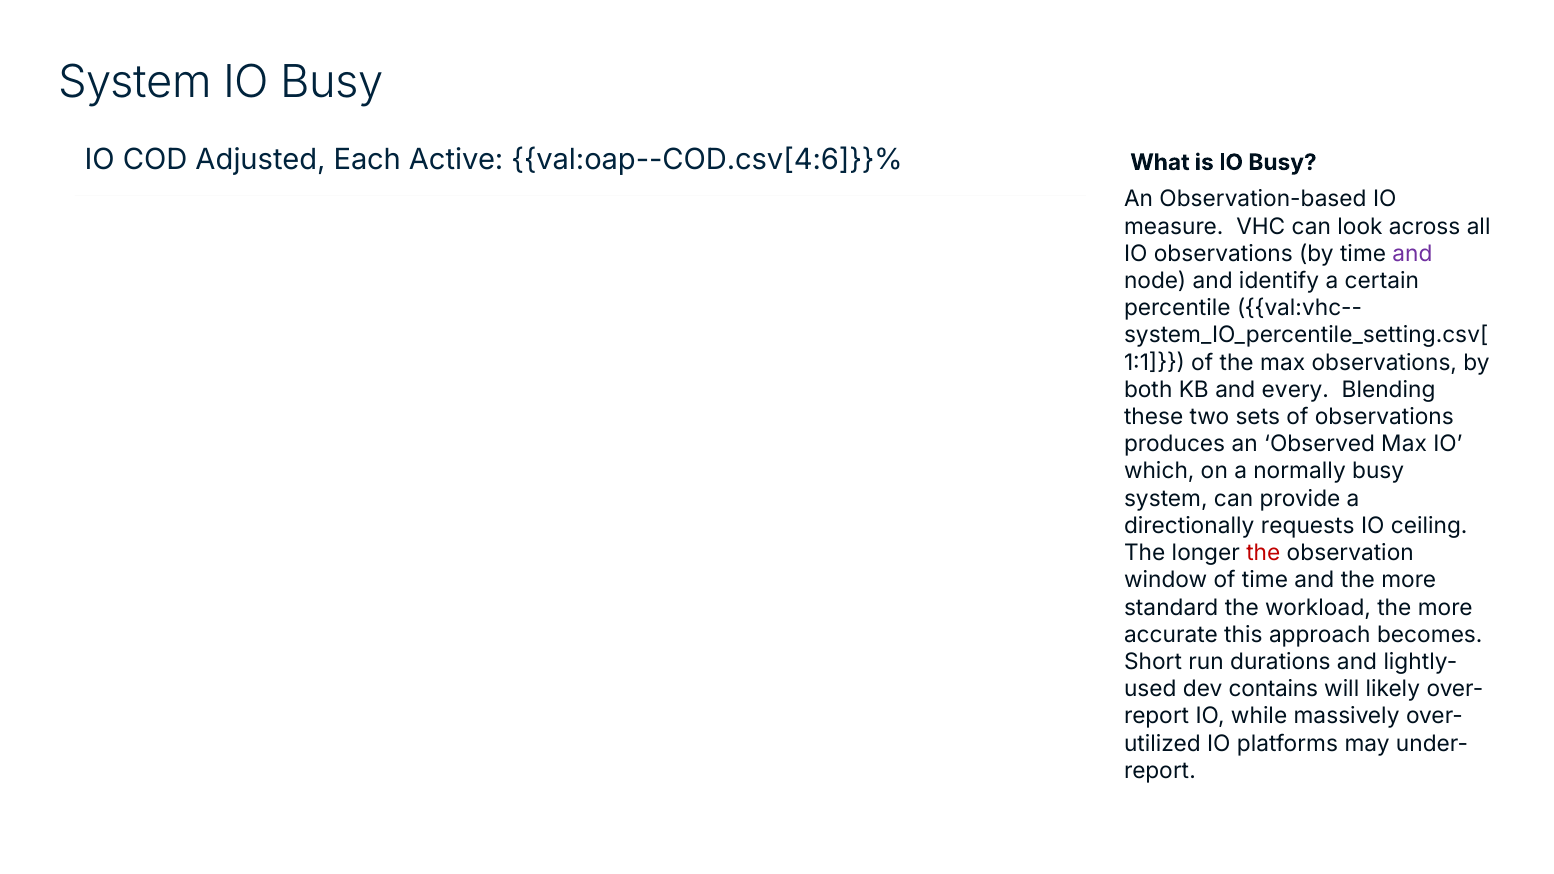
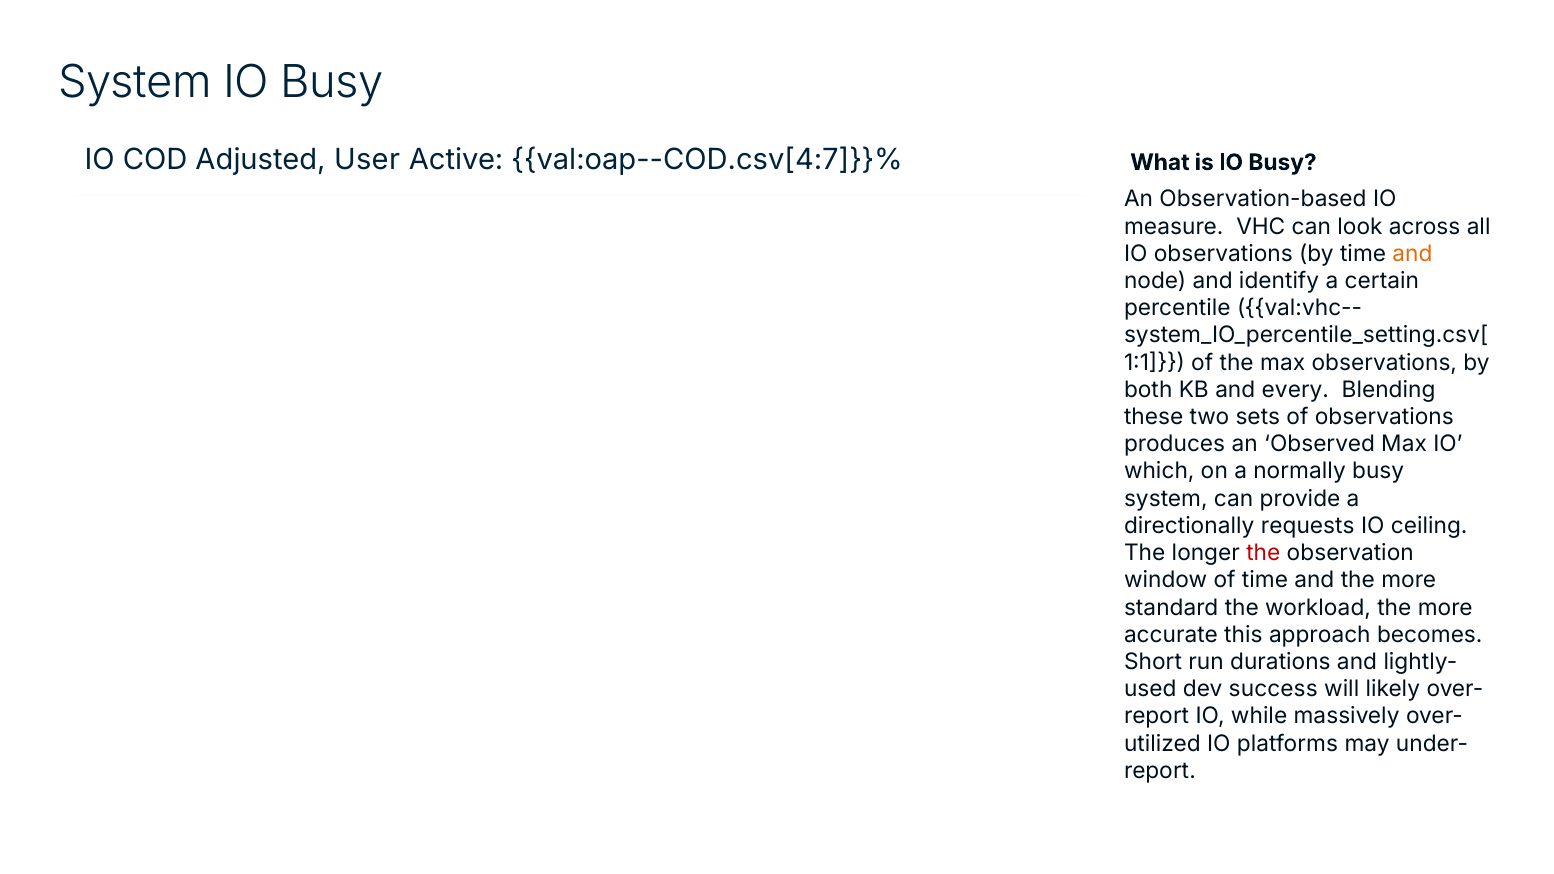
Each: Each -> User
val:oap--COD.csv[4:6]}}%: val:oap--COD.csv[4:6]}}% -> val:oap--COD.csv[4:7]}}%
and at (1412, 254) colour: purple -> orange
contains: contains -> success
